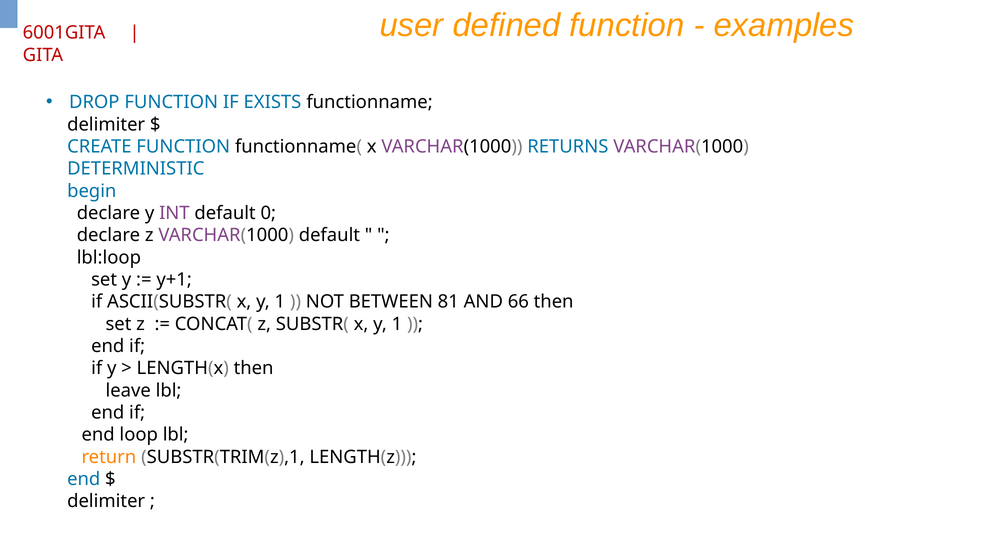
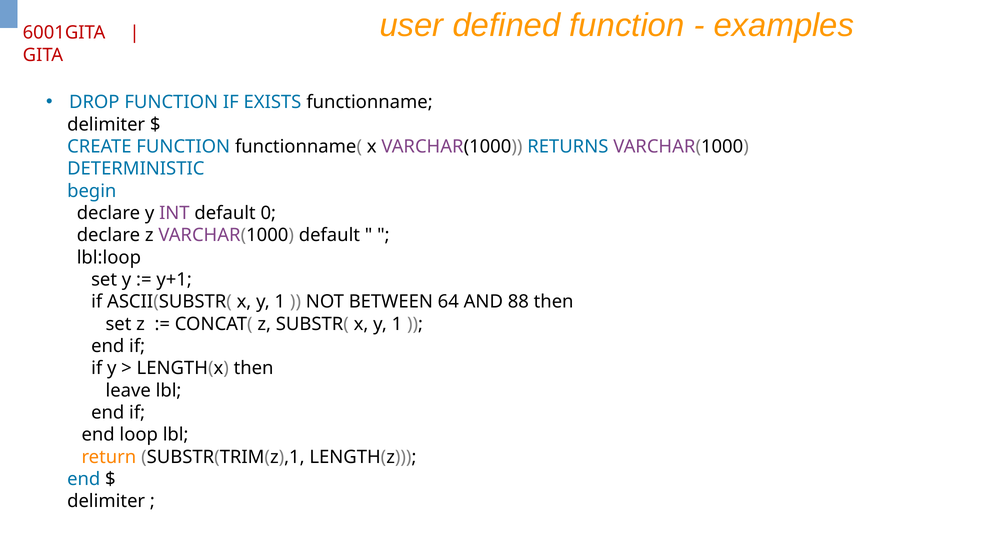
81: 81 -> 64
66: 66 -> 88
